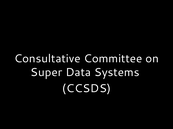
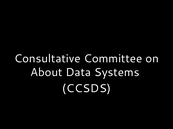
Super: Super -> About
